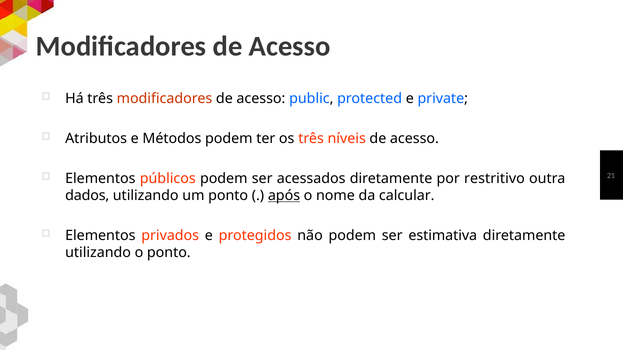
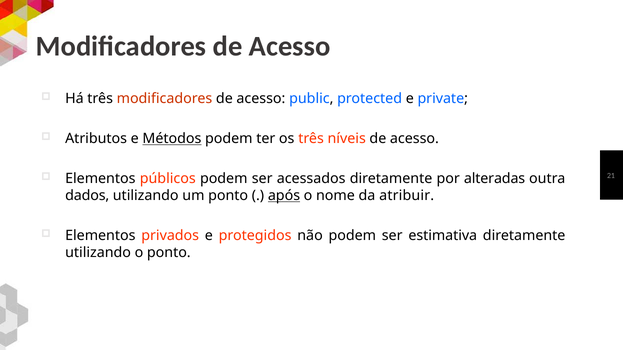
Métodos underline: none -> present
restritivo: restritivo -> alteradas
calcular: calcular -> atribuir
